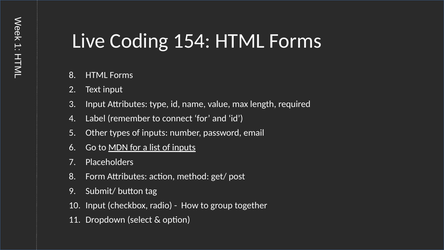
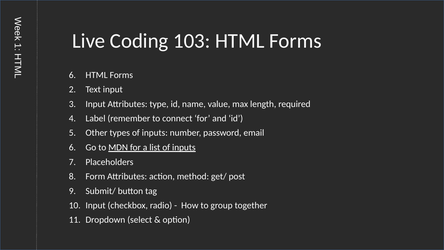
154: 154 -> 103
8 at (72, 75): 8 -> 6
